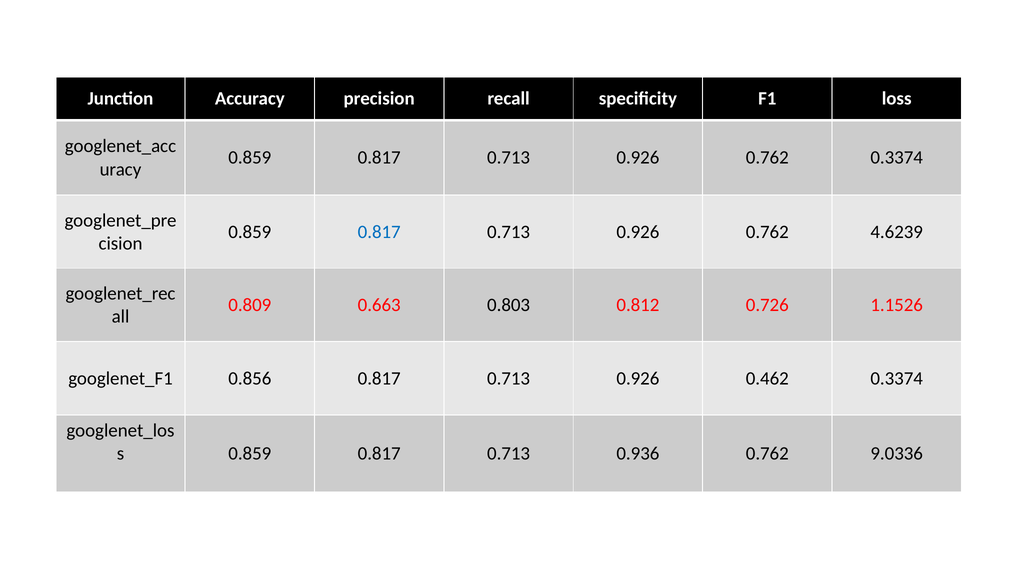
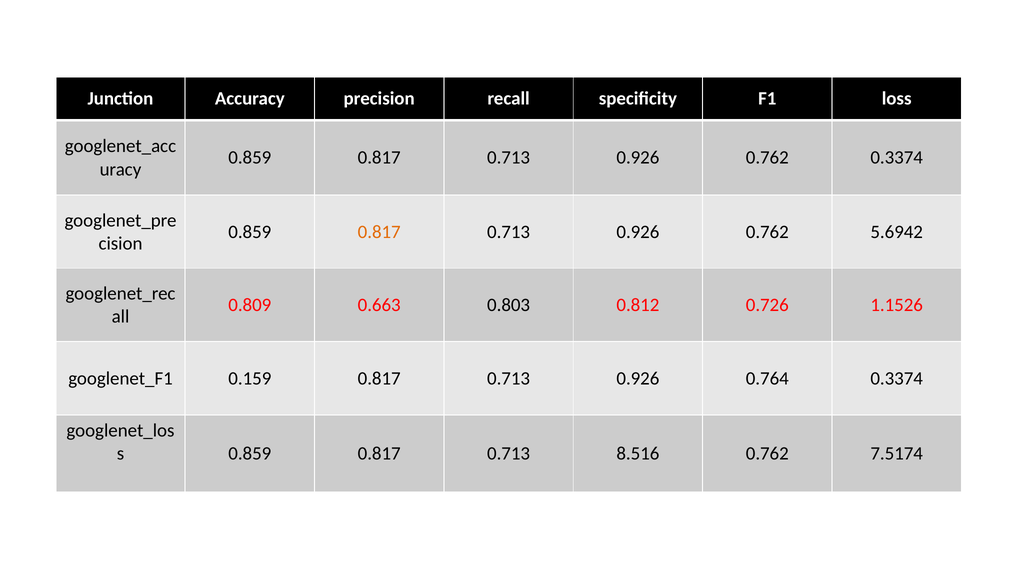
0.817 at (379, 232) colour: blue -> orange
4.6239: 4.6239 -> 5.6942
0.856: 0.856 -> 0.159
0.462: 0.462 -> 0.764
0.936: 0.936 -> 8.516
9.0336: 9.0336 -> 7.5174
